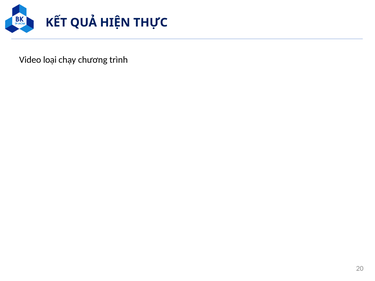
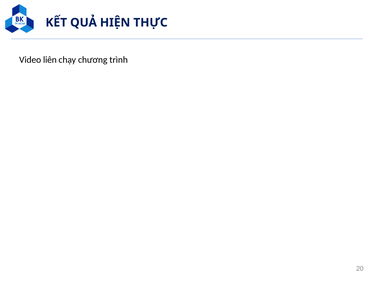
loại: loại -> liên
